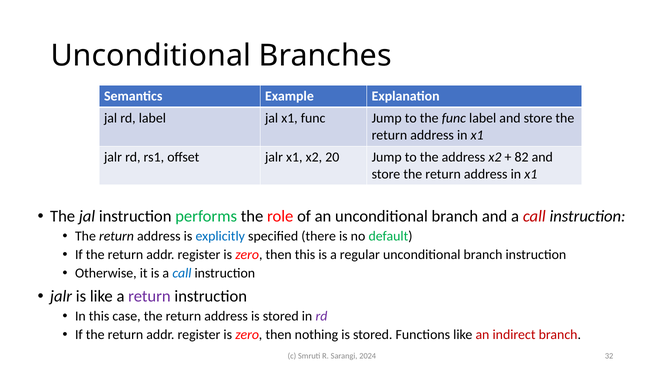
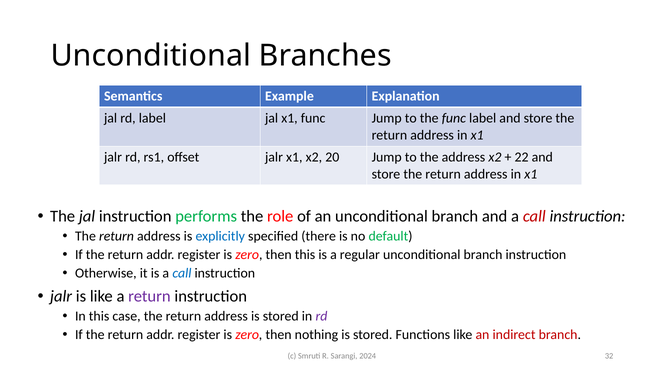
82: 82 -> 22
